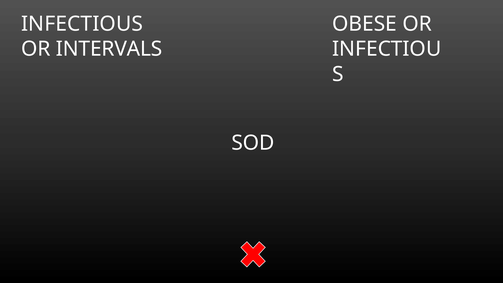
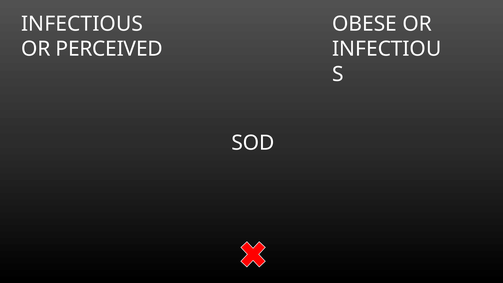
INTERVALS: INTERVALS -> PERCEIVED
